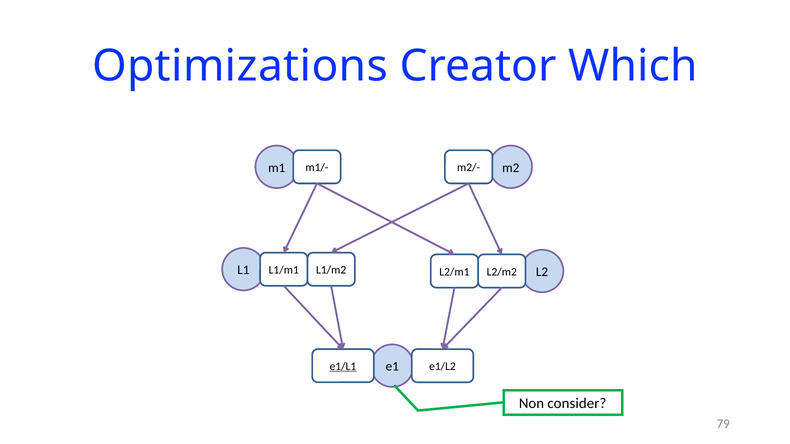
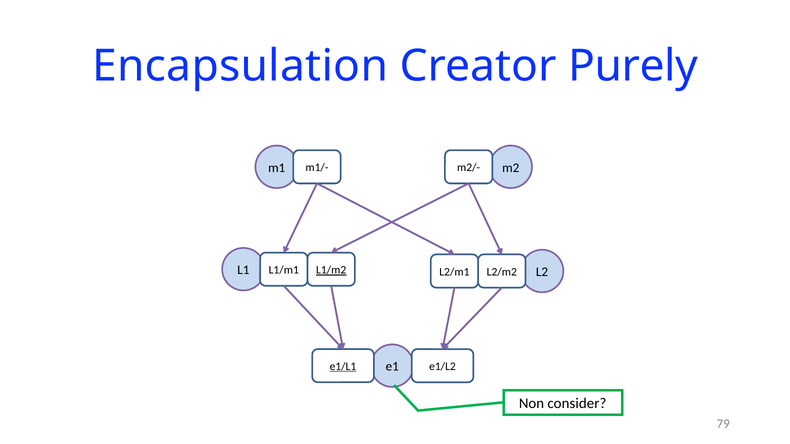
Optimizations: Optimizations -> Encapsulation
Which: Which -> Purely
L1/m2 underline: none -> present
